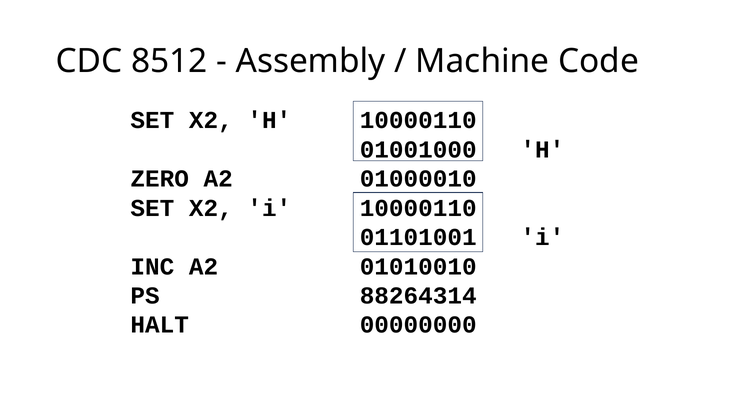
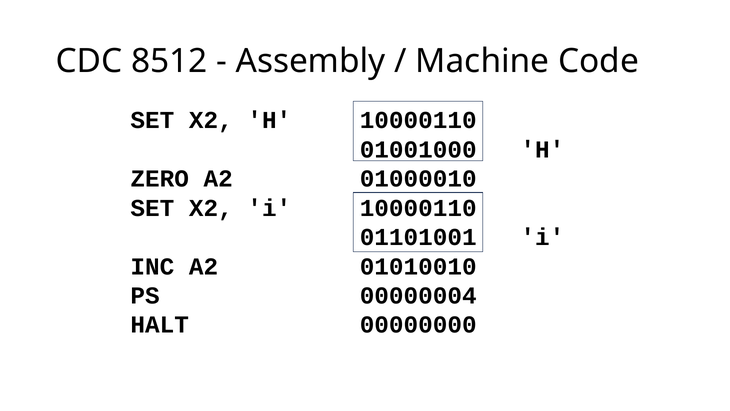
88264314: 88264314 -> 00000004
